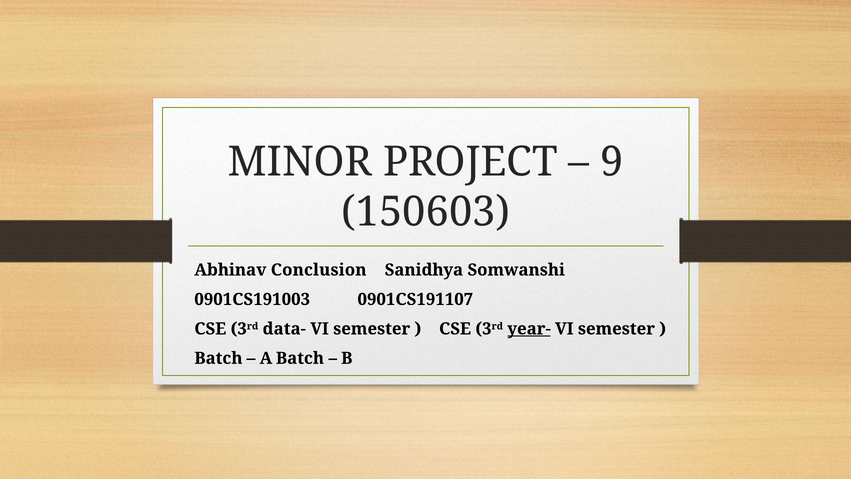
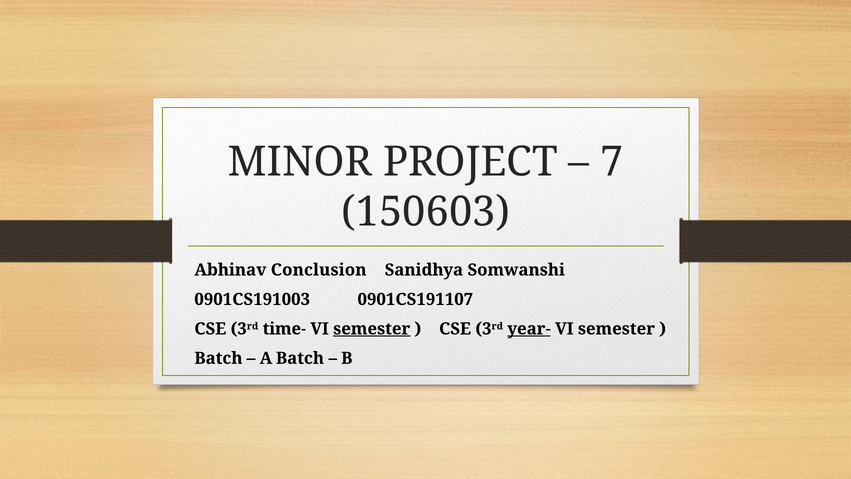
9: 9 -> 7
data-: data- -> time-
semester at (372, 329) underline: none -> present
